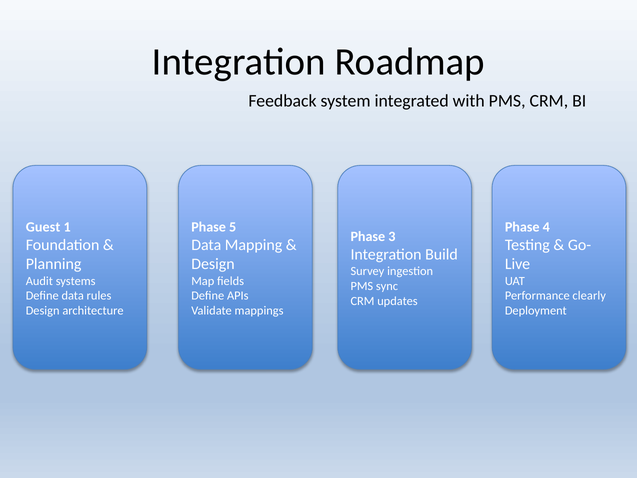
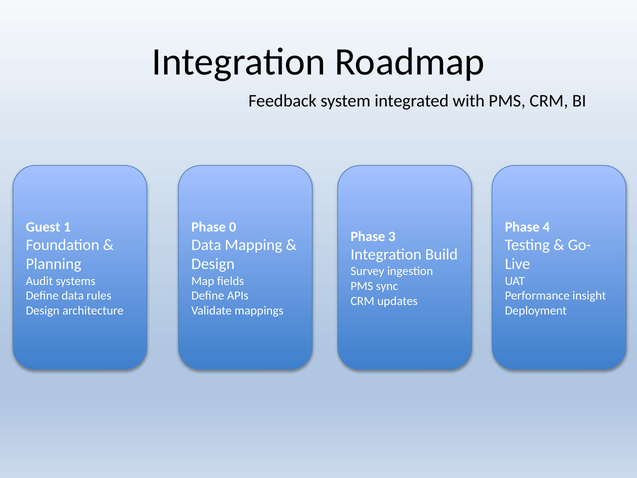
5: 5 -> 0
clearly: clearly -> insight
